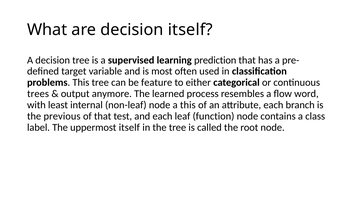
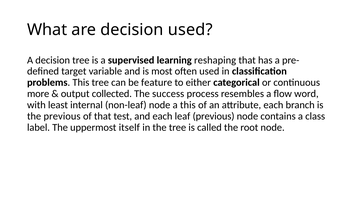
decision itself: itself -> used
prediction: prediction -> reshaping
trees: trees -> more
anymore: anymore -> collected
learned: learned -> success
leaf function: function -> previous
